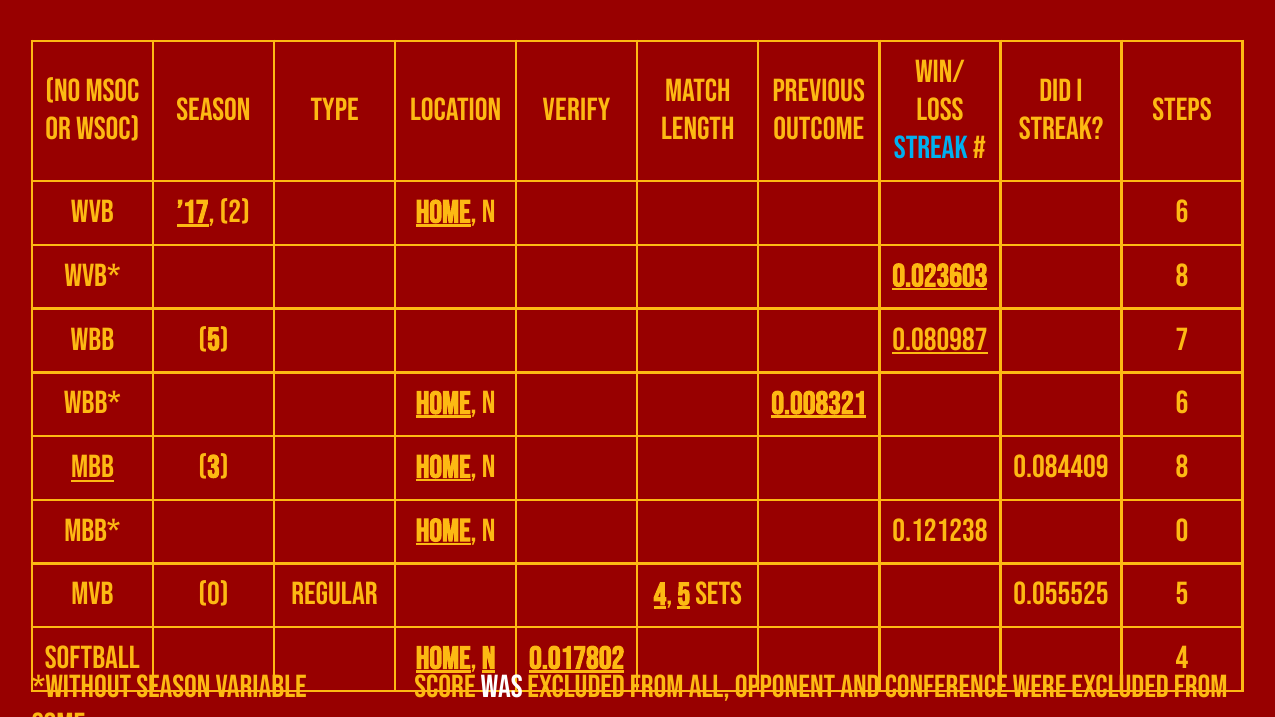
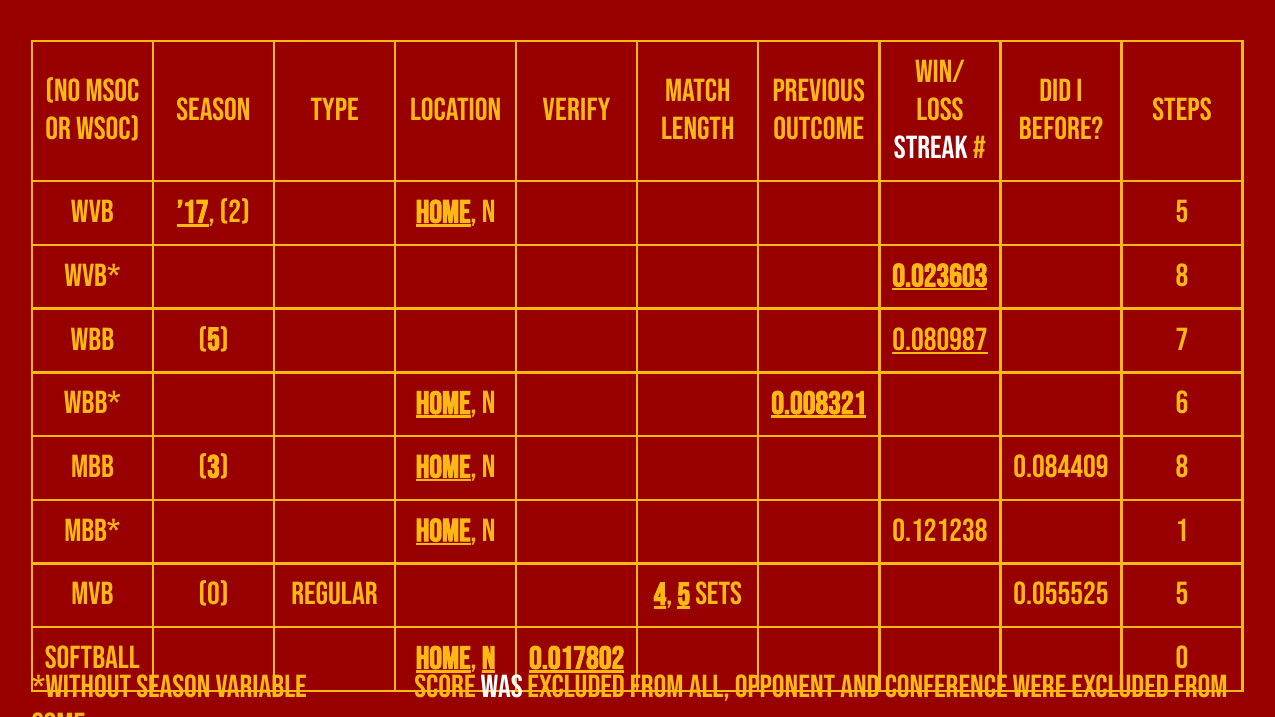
streak at (1061, 129): streak -> before
streak at (931, 148) colour: light blue -> white
N 6: 6 -> 5
MBB underline: present -> none
0.121238 0: 0 -> 1
0.017802 4: 4 -> 0
